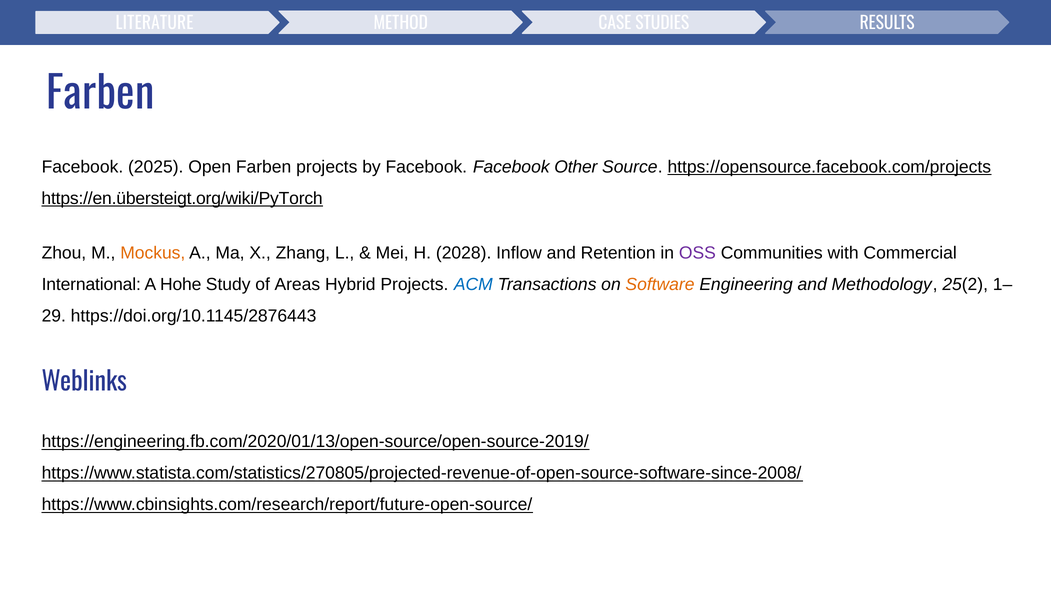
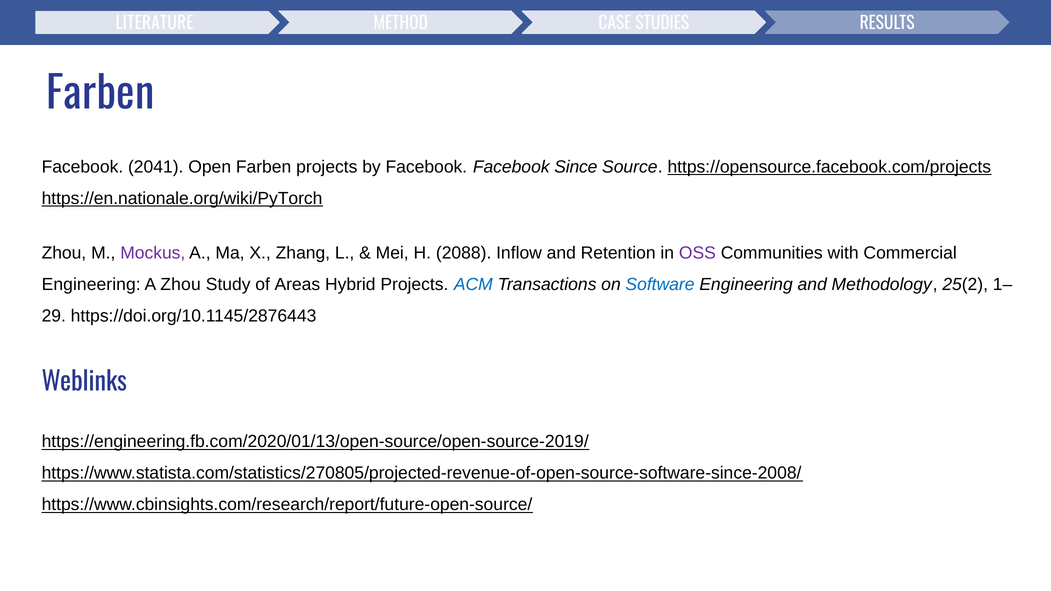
2025: 2025 -> 2041
Other: Other -> Since
https://en.übersteigt.org/wiki/PyTorch: https://en.übersteigt.org/wiki/PyTorch -> https://en.nationale.org/wiki/PyTorch
Mockus colour: orange -> purple
2028: 2028 -> 2088
International at (91, 285): International -> Engineering
A Hohe: Hohe -> Zhou
Software colour: orange -> blue
